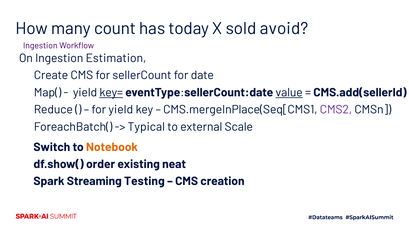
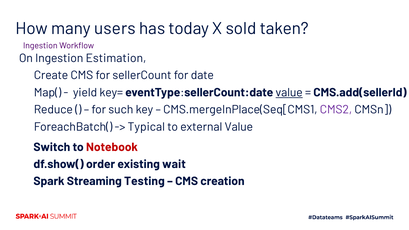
count: count -> users
avoid: avoid -> taken
key= underline: present -> none
for yield: yield -> such
external Scale: Scale -> Value
Notebook colour: orange -> red
neat: neat -> wait
